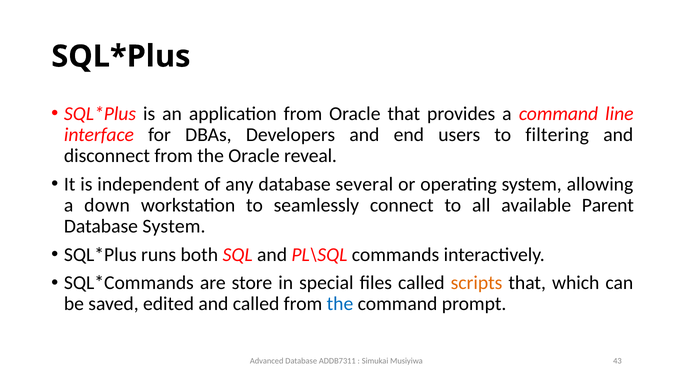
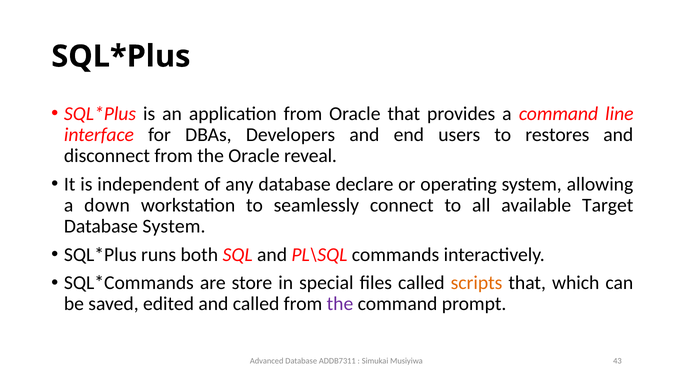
filtering: filtering -> restores
several: several -> declare
Parent: Parent -> Target
the at (340, 304) colour: blue -> purple
